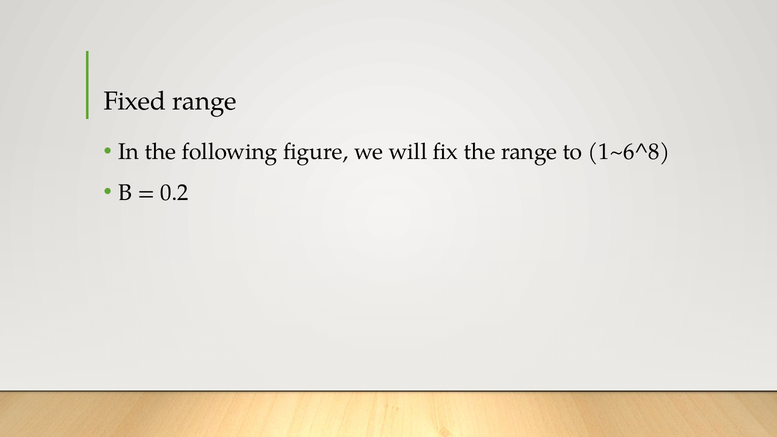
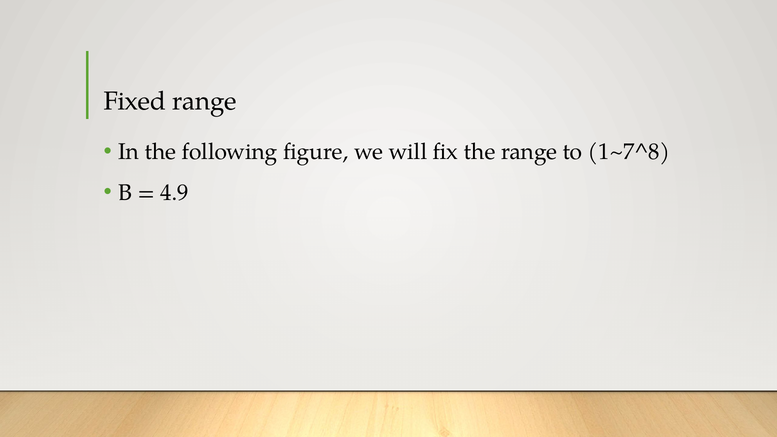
1~6^8: 1~6^8 -> 1~7^8
0.2: 0.2 -> 4.9
